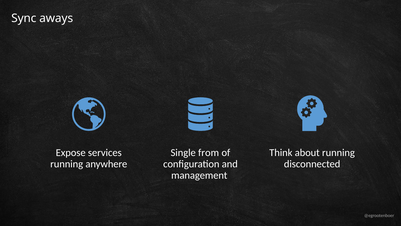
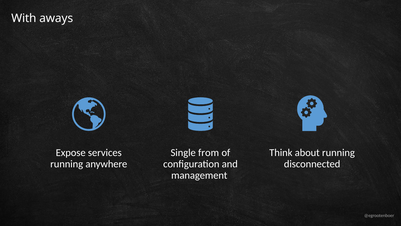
Sync: Sync -> With
